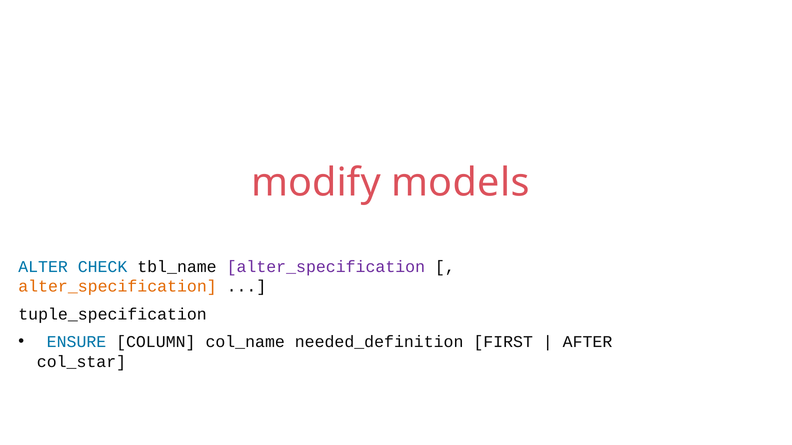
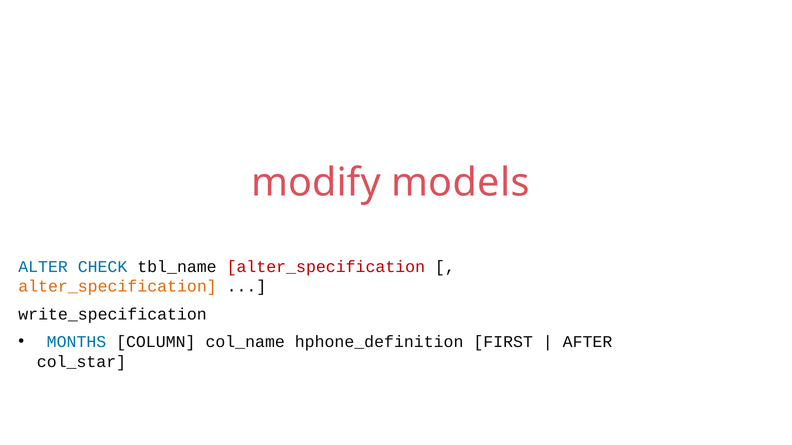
alter_specification at (326, 267) colour: purple -> red
tuple_specification: tuple_specification -> write_specification
ENSURE: ENSURE -> MONTHS
needed_definition: needed_definition -> hphone_definition
